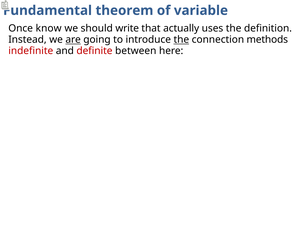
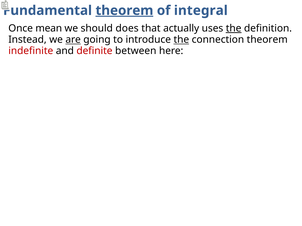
theorem at (124, 11) underline: none -> present
variable: variable -> integral
know: know -> mean
write: write -> does
the at (234, 28) underline: none -> present
connection methods: methods -> theorem
